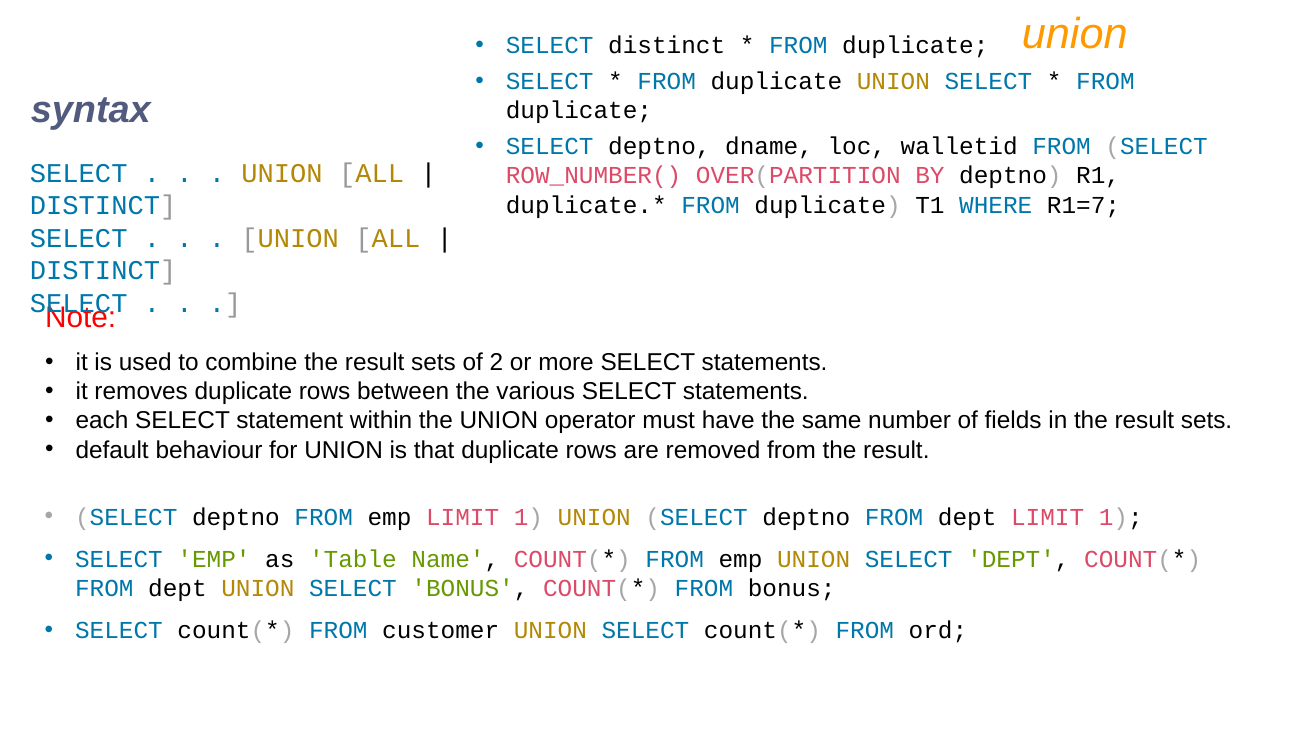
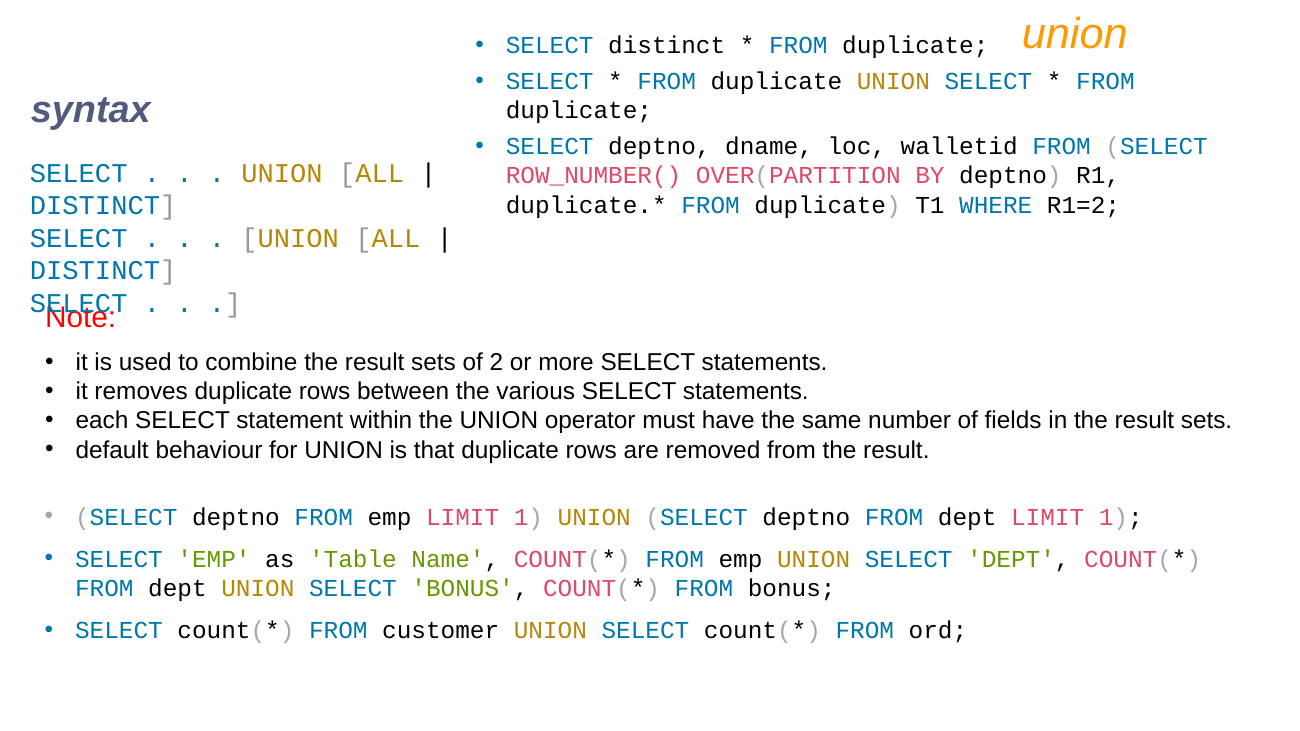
R1=7: R1=7 -> R1=2
